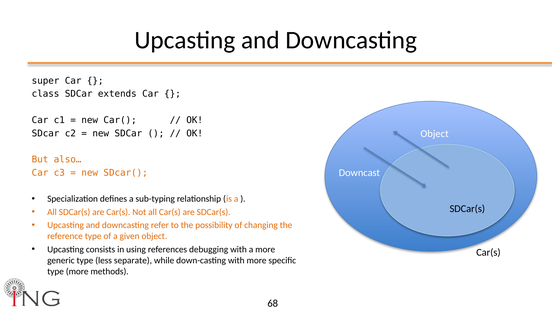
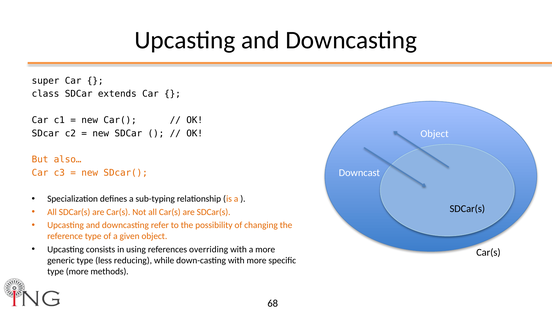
debugging: debugging -> overriding
separate: separate -> reducing
